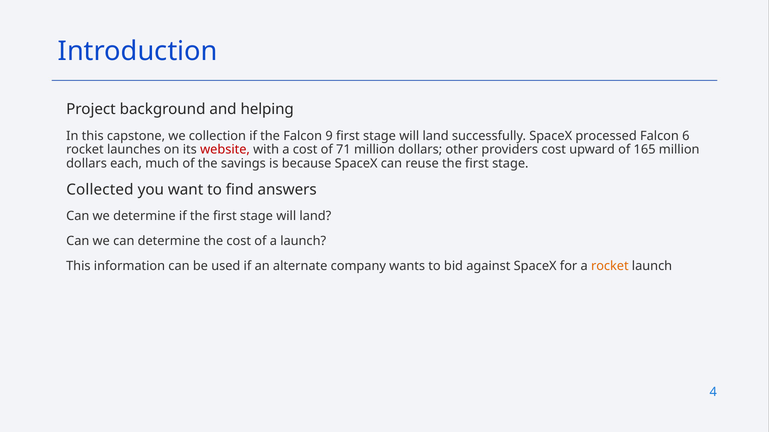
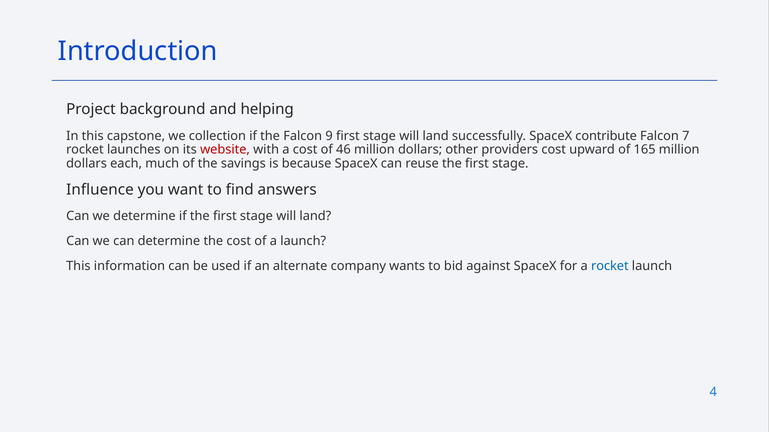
processed: processed -> contribute
6: 6 -> 7
71: 71 -> 46
Collected: Collected -> Influence
rocket at (610, 266) colour: orange -> blue
